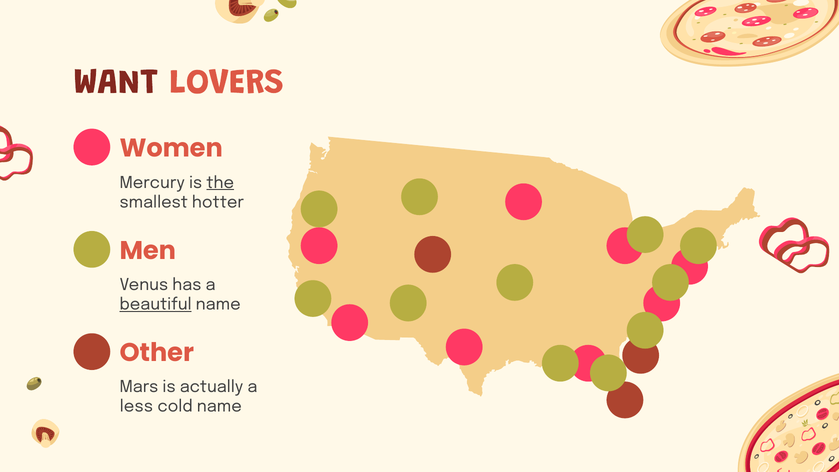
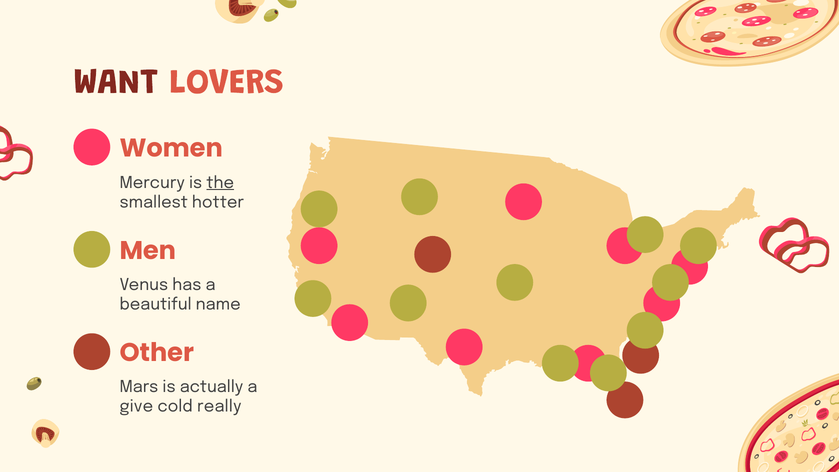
beautiful underline: present -> none
less: less -> give
cold name: name -> really
